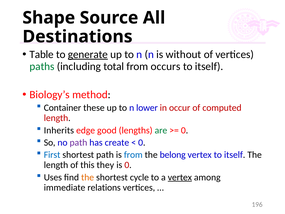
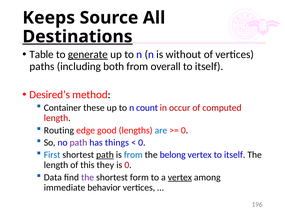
Shape: Shape -> Keeps
Destinations underline: none -> present
paths colour: green -> black
total: total -> both
occurs: occurs -> overall
Biology’s: Biology’s -> Desired’s
lower: lower -> count
Inherits: Inherits -> Routing
are colour: green -> blue
create: create -> things
path at (105, 155) underline: none -> present
Uses: Uses -> Data
the at (88, 177) colour: orange -> purple
cycle: cycle -> form
relations: relations -> behavior
